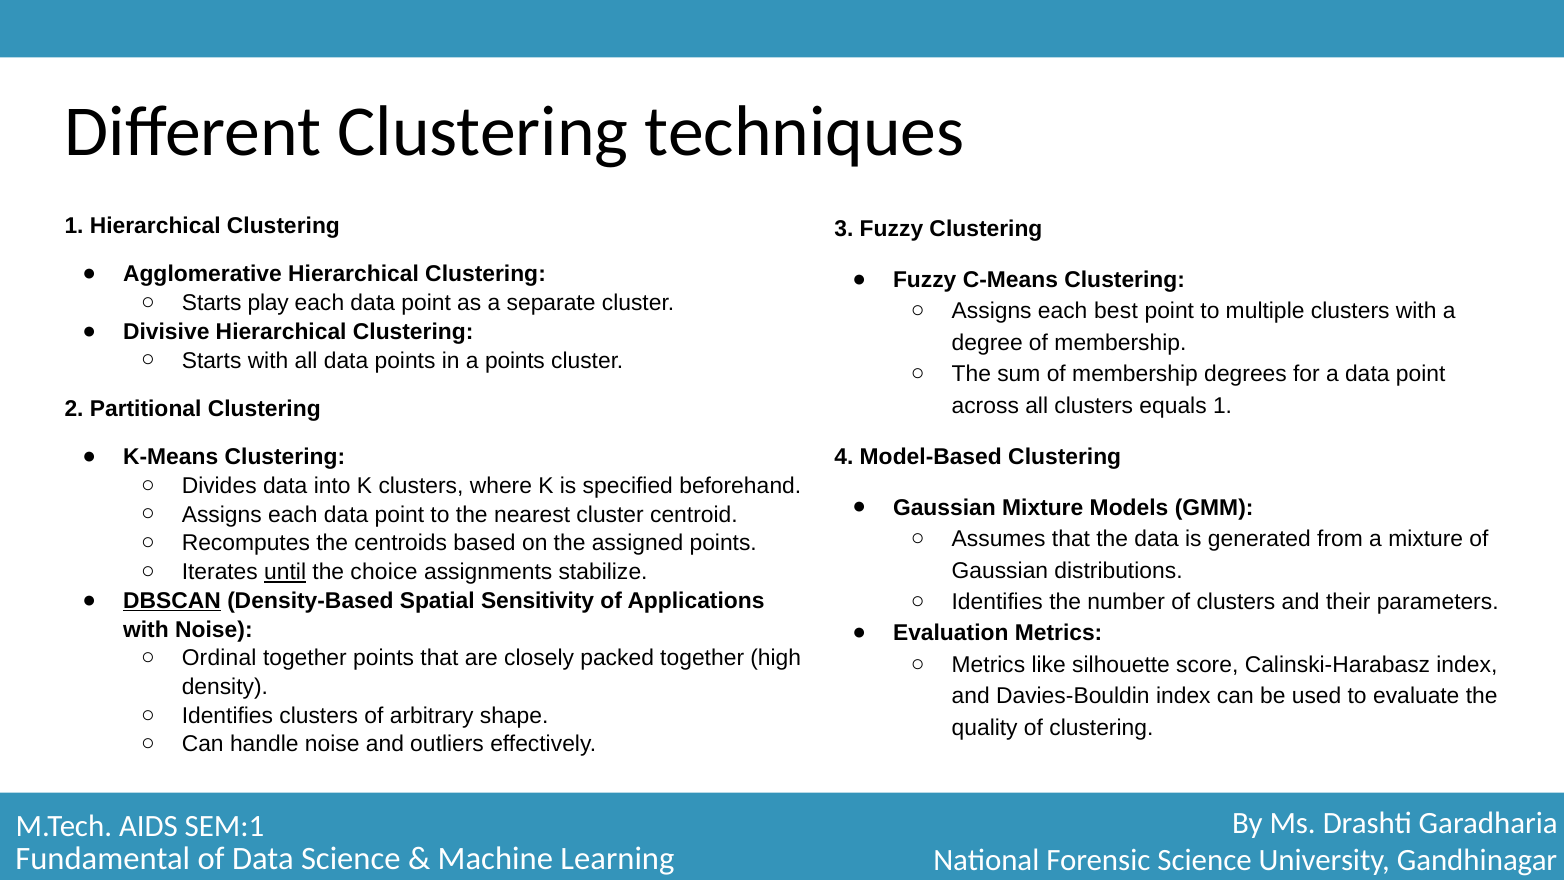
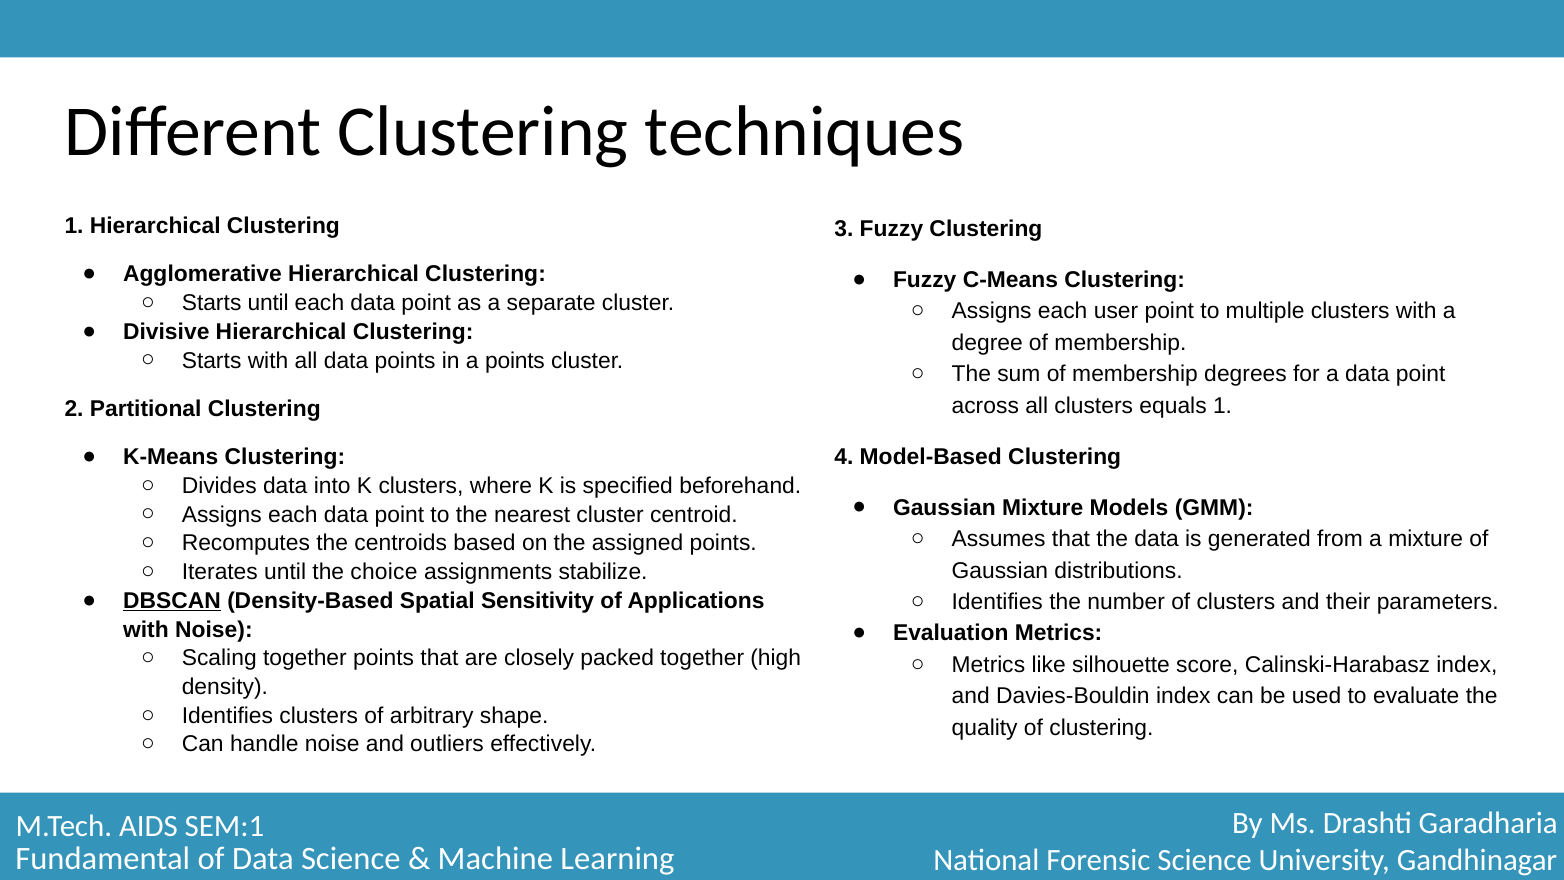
Starts play: play -> until
best: best -> user
until at (285, 572) underline: present -> none
Ordinal: Ordinal -> Scaling
